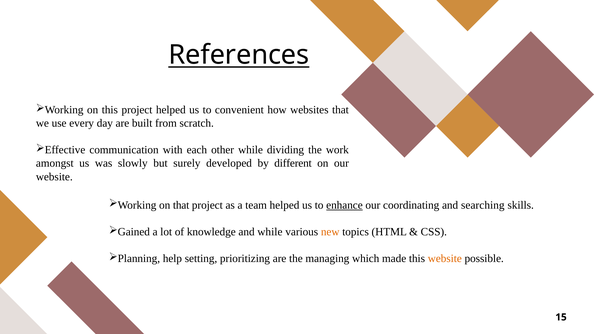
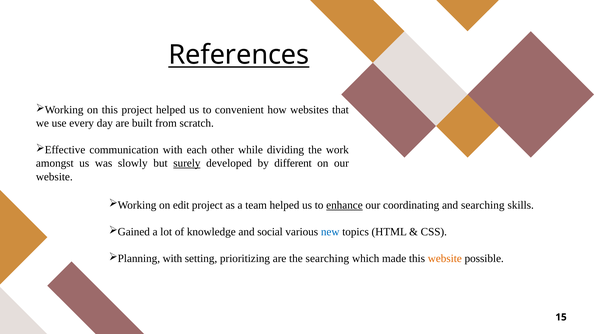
surely underline: none -> present
on that: that -> edit
and while: while -> social
new colour: orange -> blue
help at (172, 259): help -> with
the managing: managing -> searching
